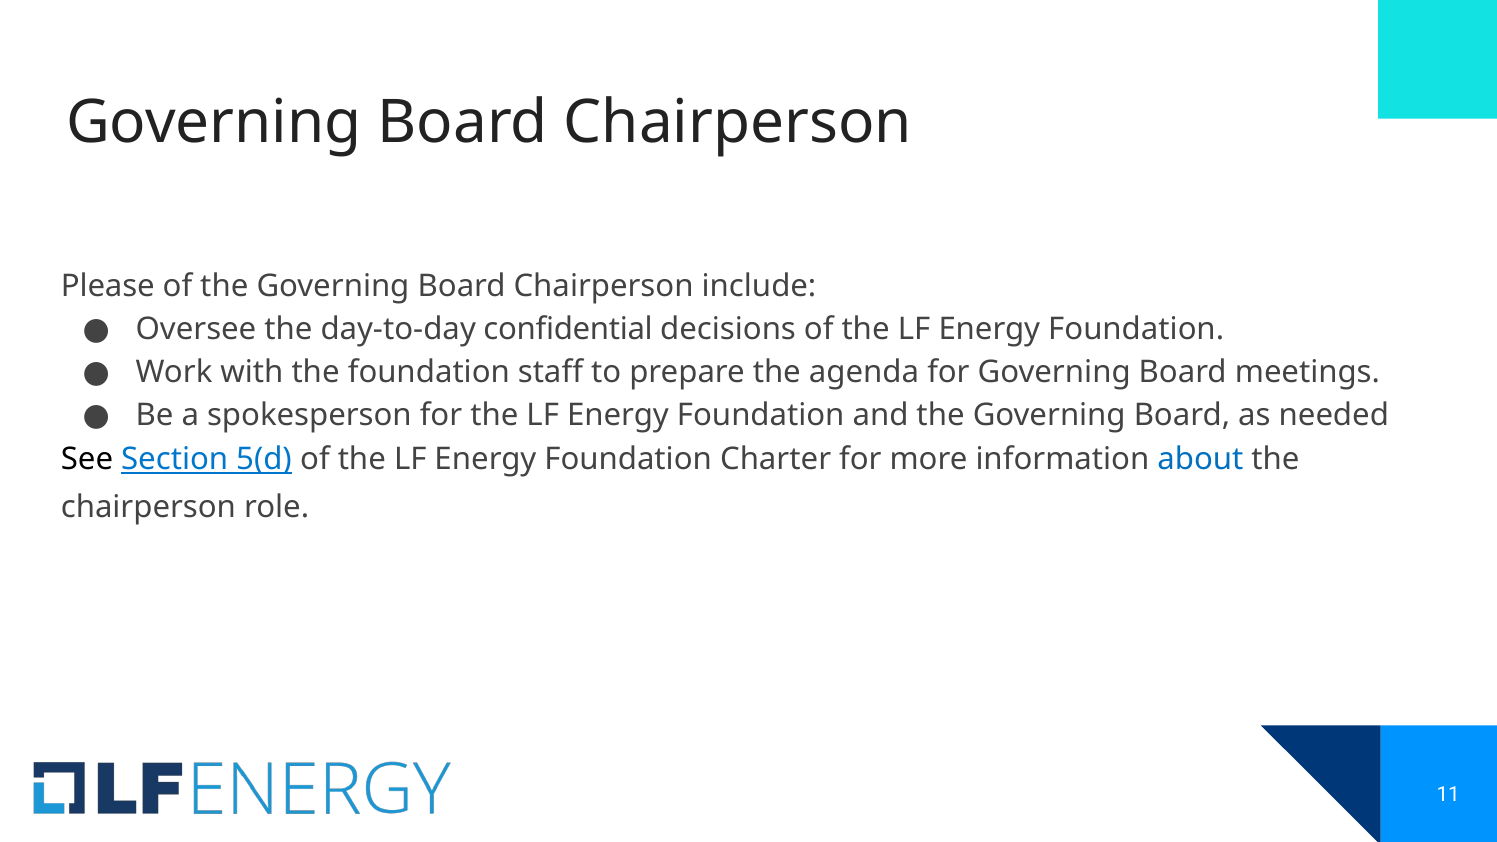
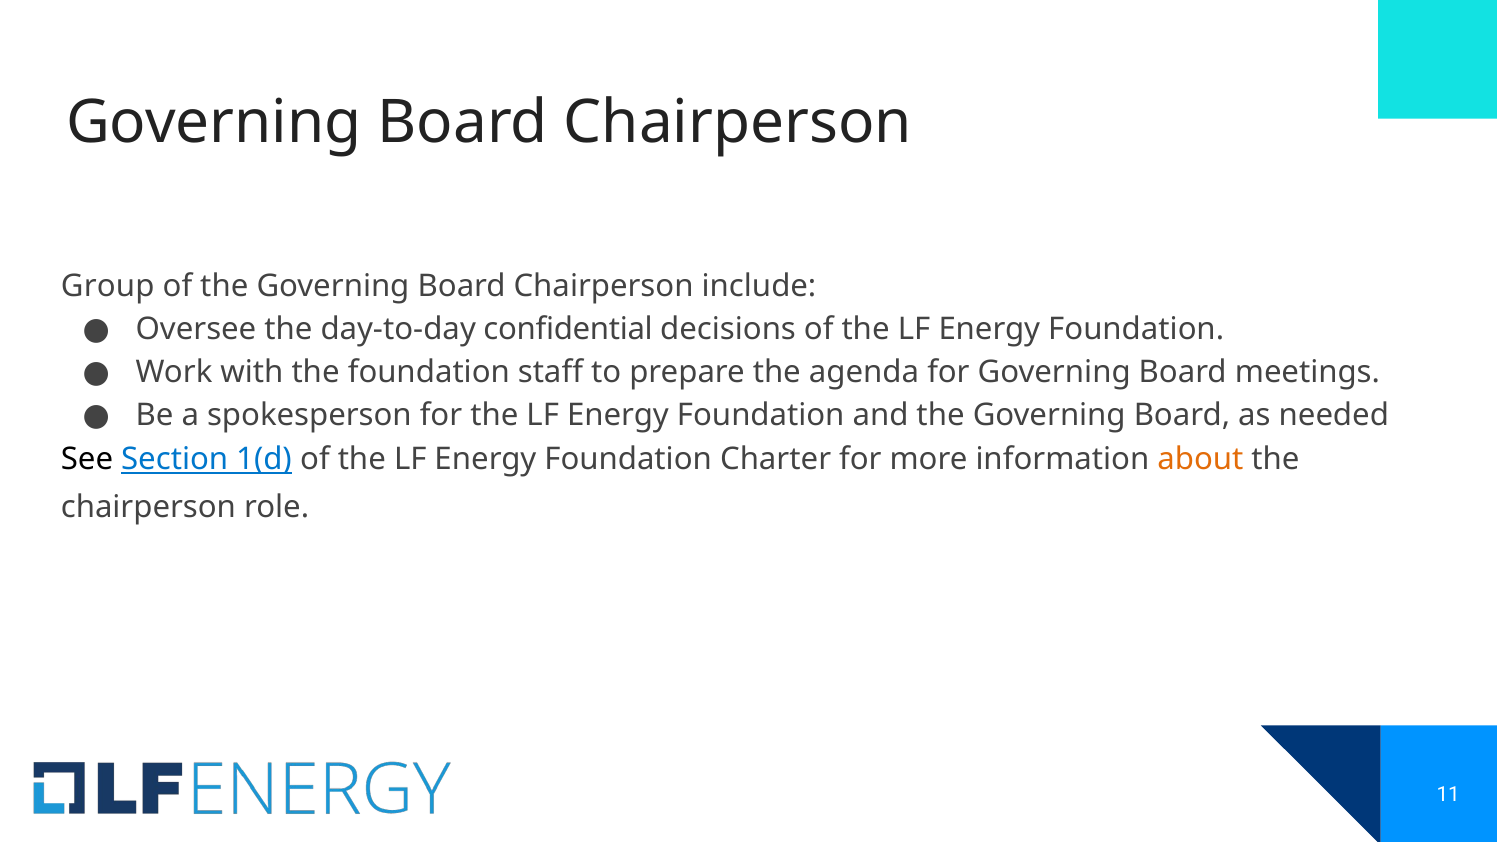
Please: Please -> Group
5(d: 5(d -> 1(d
about colour: blue -> orange
